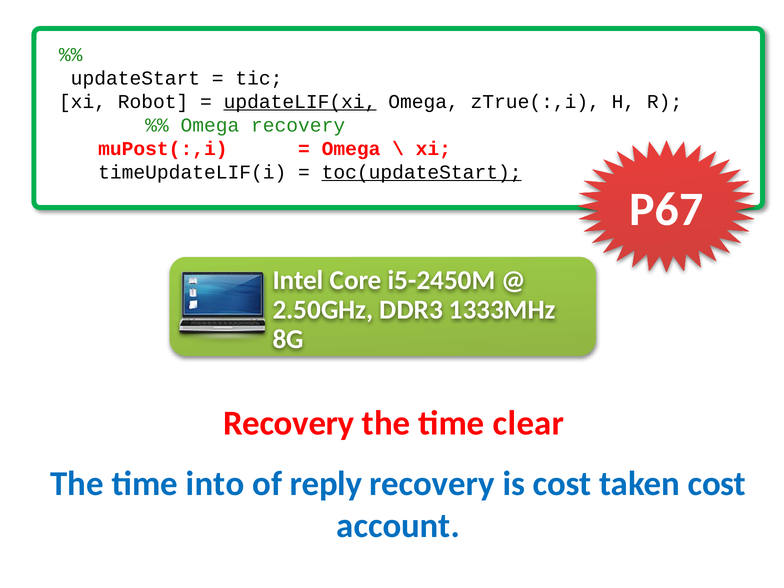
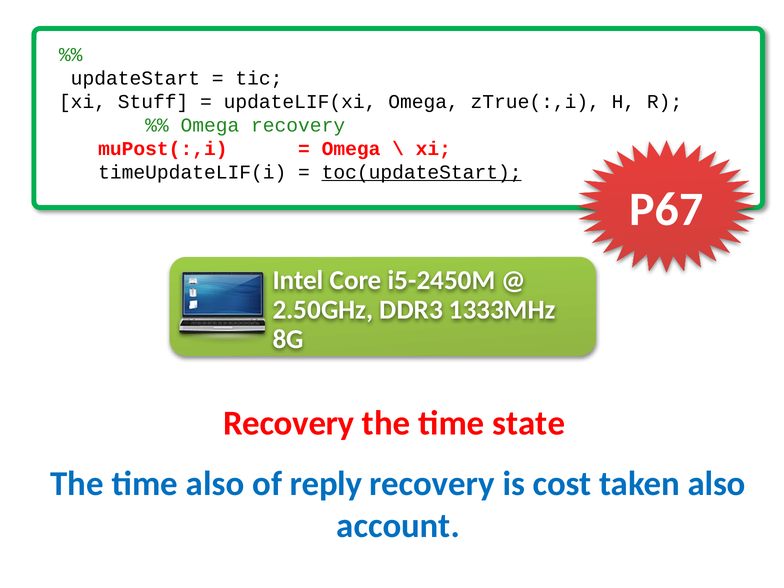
Robot: Robot -> Stuff
updateLIF(xi underline: present -> none
clear: clear -> state
time into: into -> also
taken cost: cost -> also
